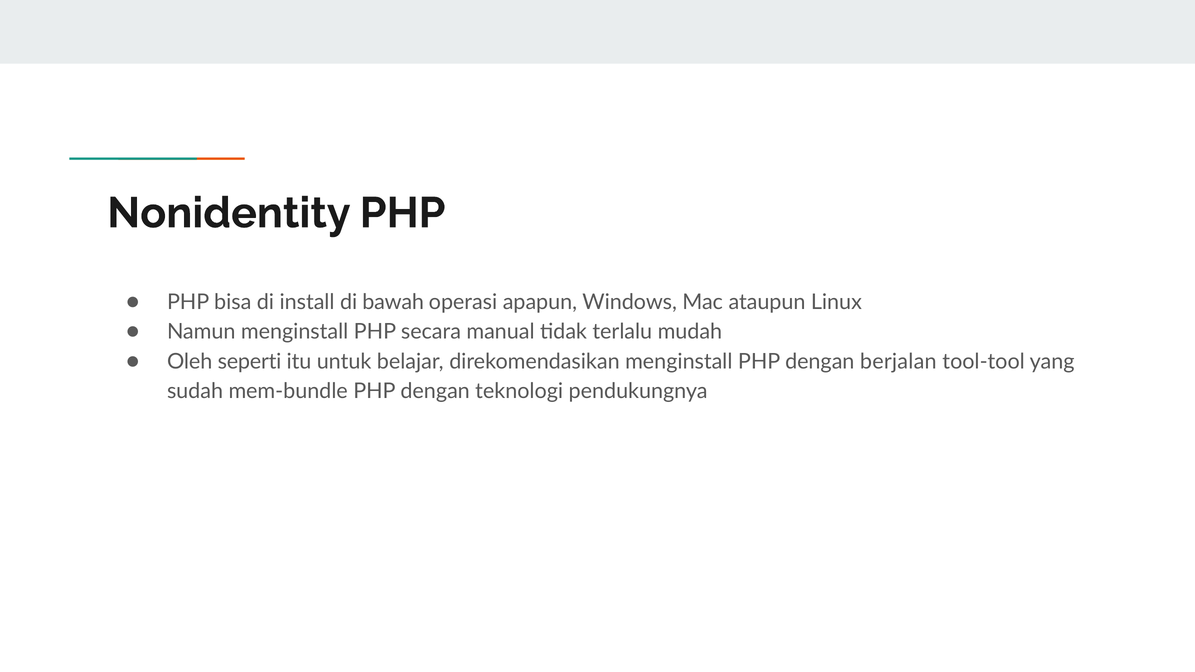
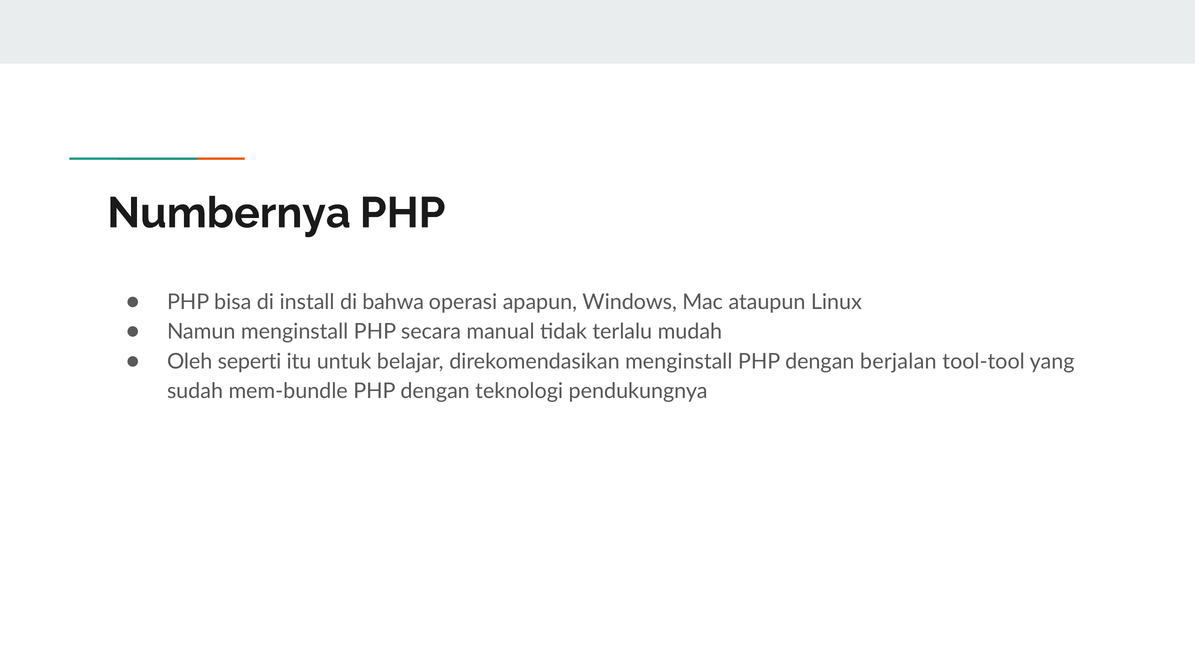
Nonidentity: Nonidentity -> Numbernya
bawah: bawah -> bahwa
